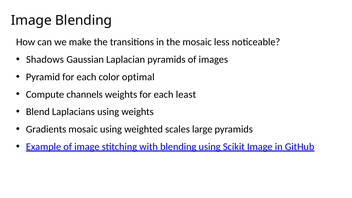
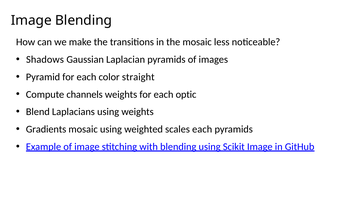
optimal: optimal -> straight
least: least -> optic
scales large: large -> each
